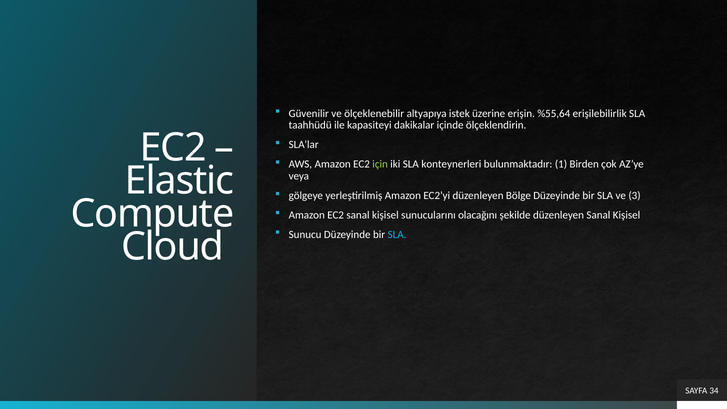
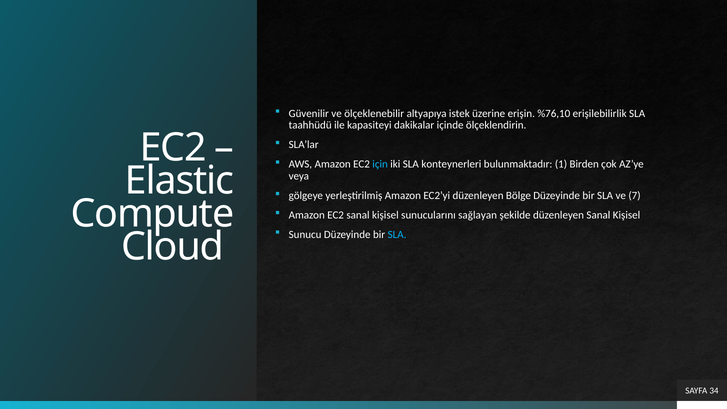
%55,64: %55,64 -> %76,10
için colour: light green -> light blue
3: 3 -> 7
olacağını: olacağını -> sağlayan
